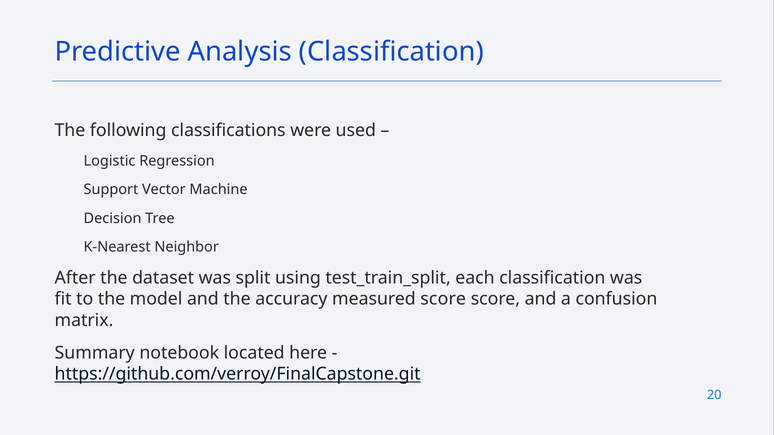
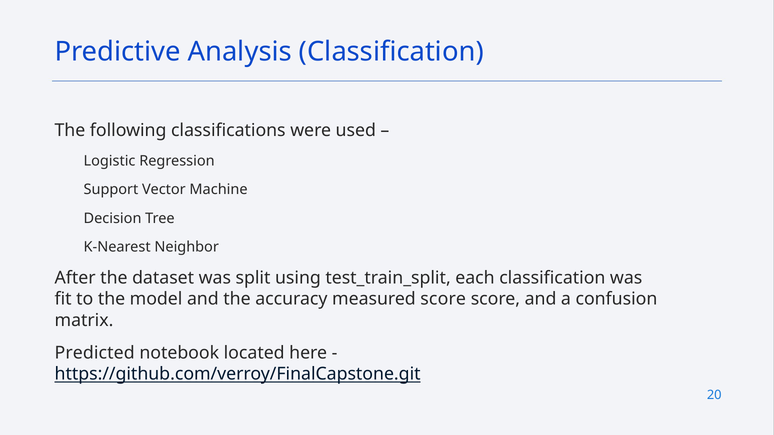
Summary: Summary -> Predicted
